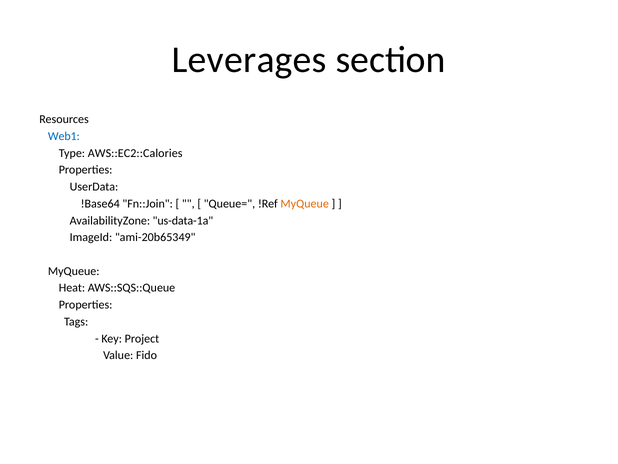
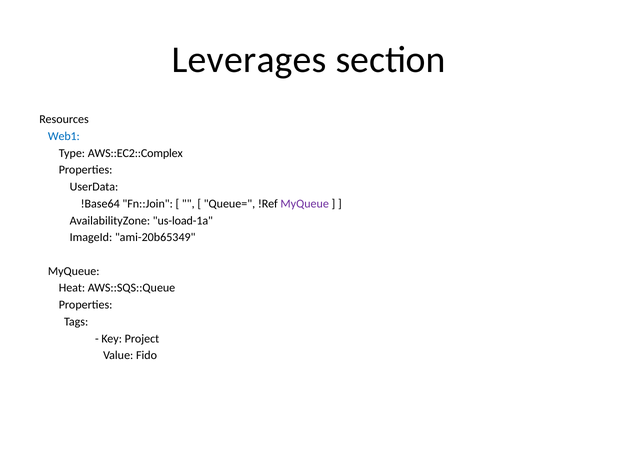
AWS::EC2::Calories: AWS::EC2::Calories -> AWS::EC2::Complex
MyQueue at (305, 203) colour: orange -> purple
us-data-1a: us-data-1a -> us-load-1a
